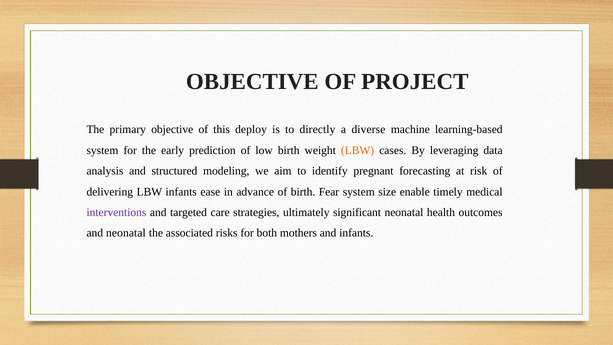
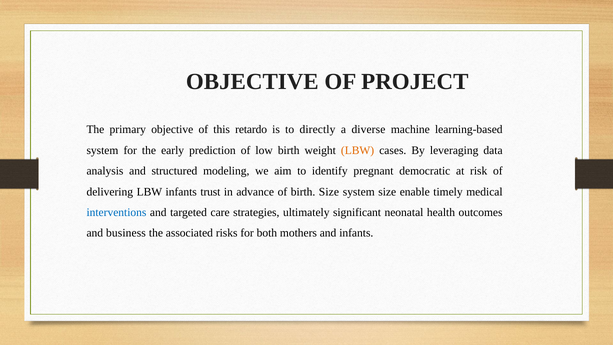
deploy: deploy -> retardo
forecasting: forecasting -> democratic
ease: ease -> trust
birth Fear: Fear -> Size
interventions colour: purple -> blue
and neonatal: neonatal -> business
